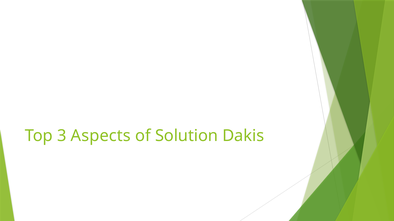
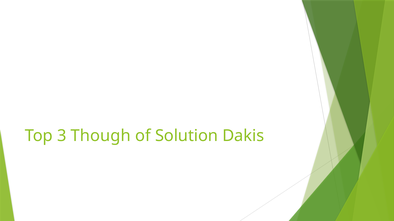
Aspects: Aspects -> Though
